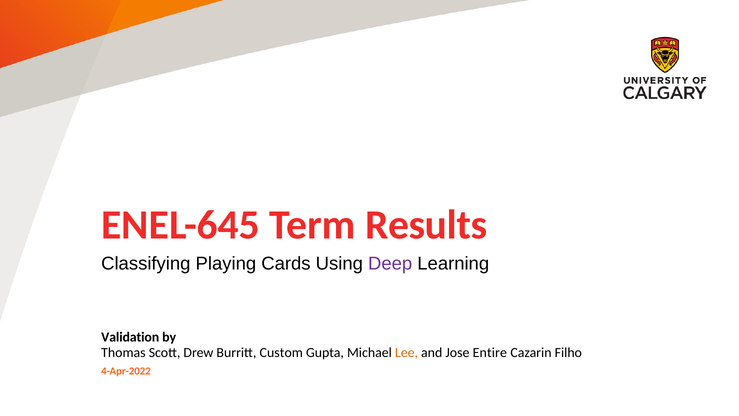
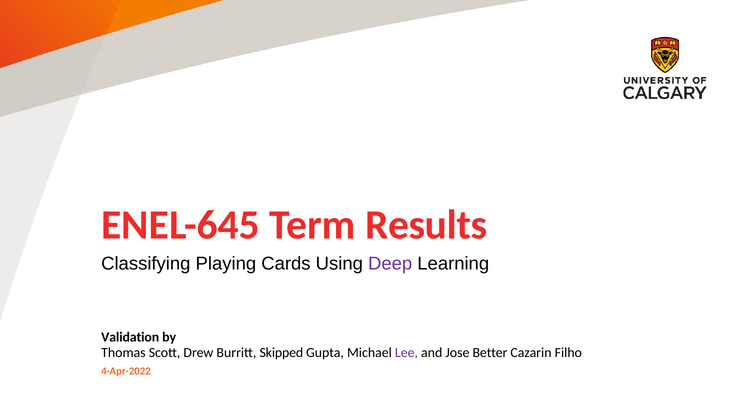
Custom: Custom -> Skipped
Lee colour: orange -> purple
Entire: Entire -> Better
